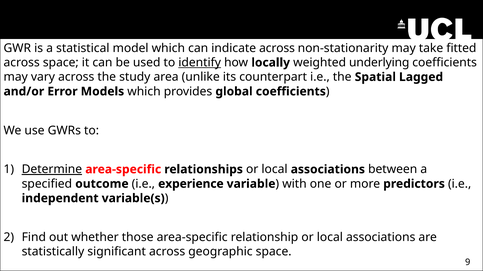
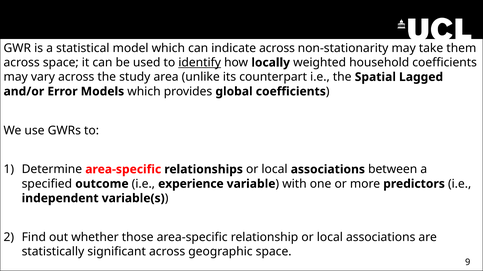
fitted: fitted -> them
underlying: underlying -> household
Determine underline: present -> none
